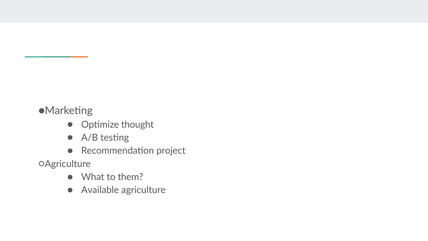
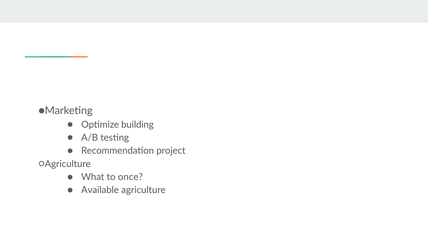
thought: thought -> building
them: them -> once
